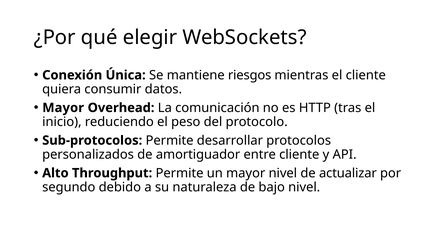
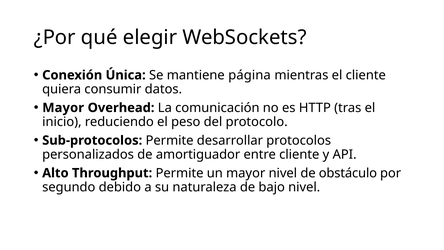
riesgos: riesgos -> página
actualizar: actualizar -> obstáculo
